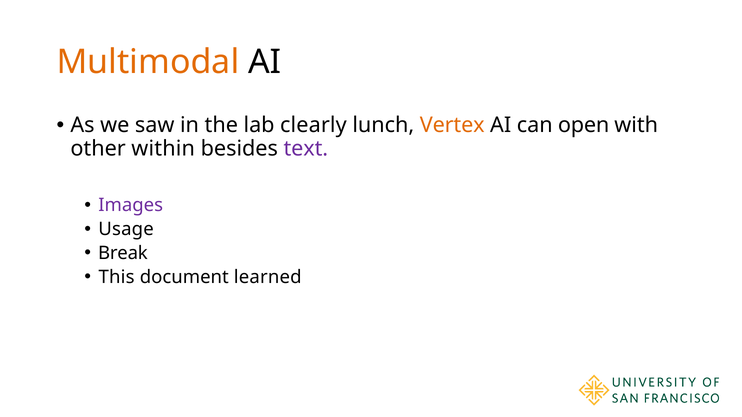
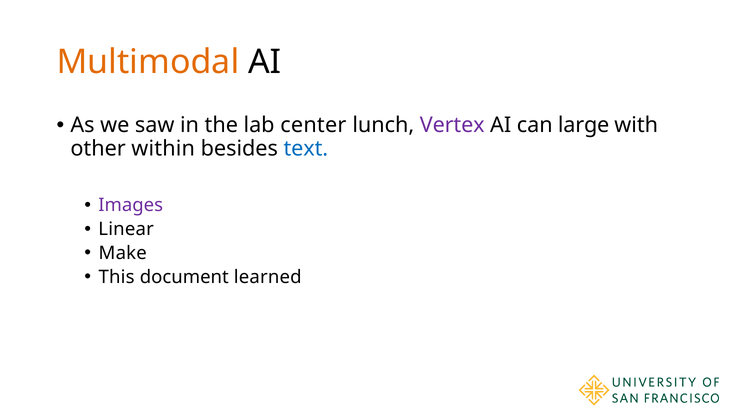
clearly: clearly -> center
Vertex colour: orange -> purple
open: open -> large
text colour: purple -> blue
Usage: Usage -> Linear
Break: Break -> Make
